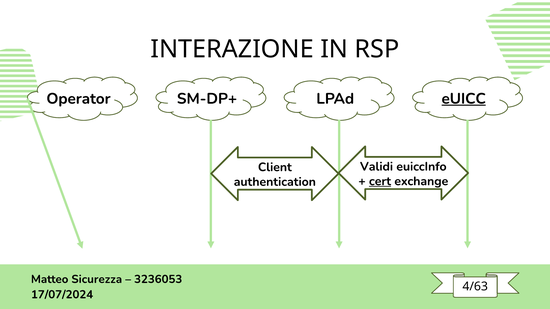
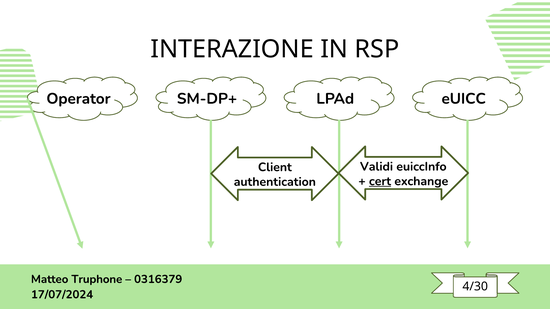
eUICC underline: present -> none
Sicurezza: Sicurezza -> Truphone
3236053: 3236053 -> 0316379
4/63: 4/63 -> 4/30
